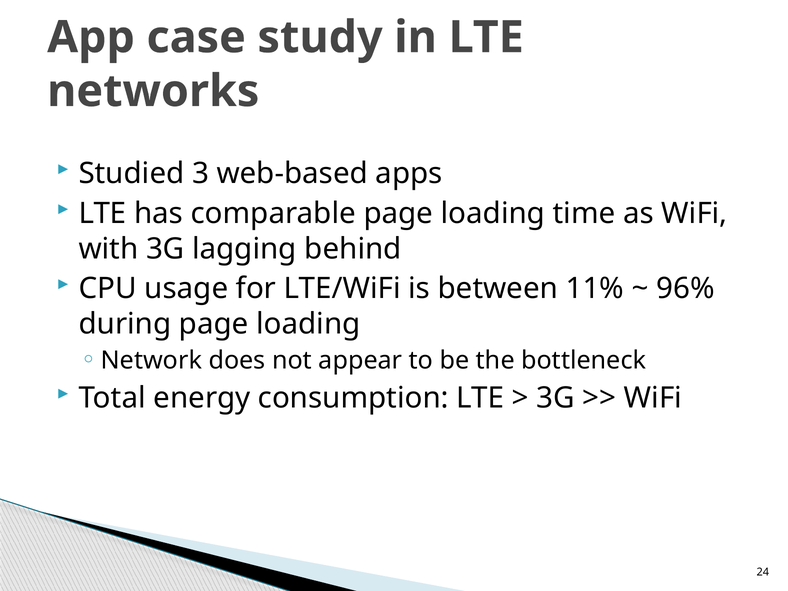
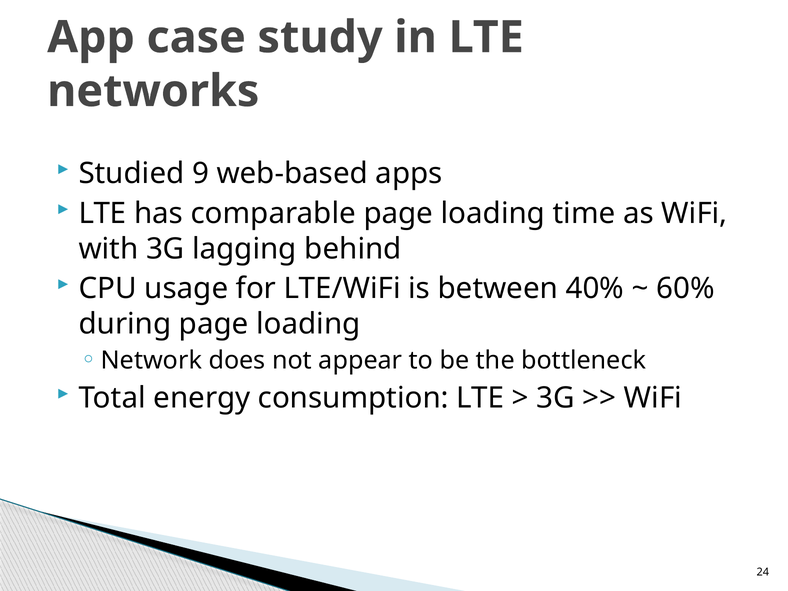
3: 3 -> 9
11%: 11% -> 40%
96%: 96% -> 60%
